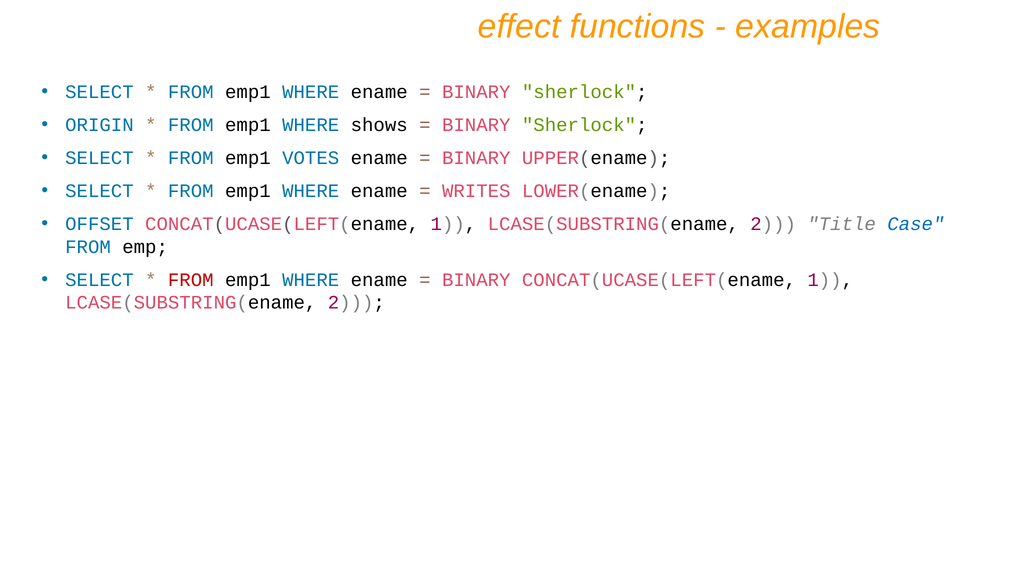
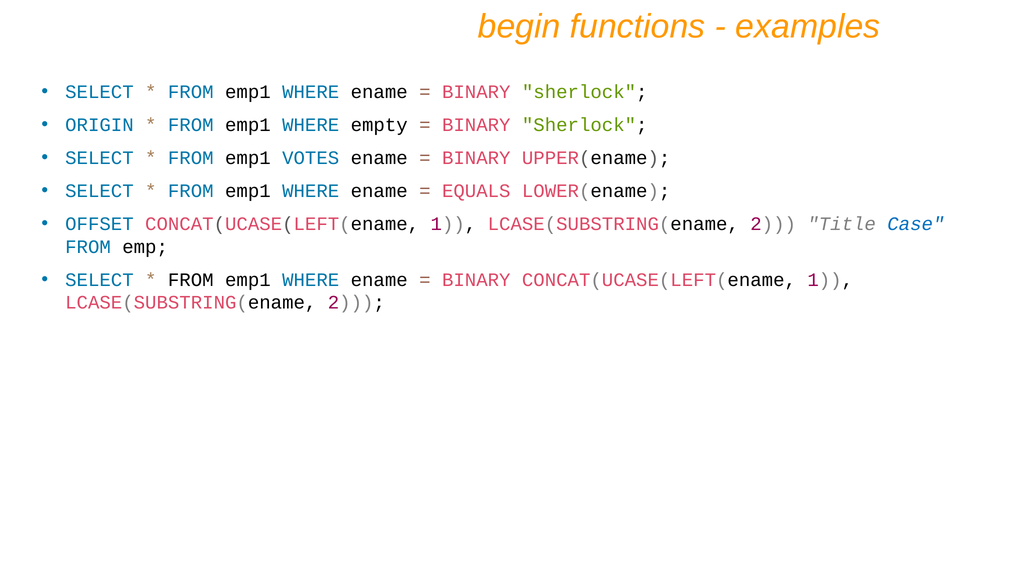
effect: effect -> begin
shows: shows -> empty
WRITES: WRITES -> EQUALS
FROM at (191, 280) colour: red -> black
